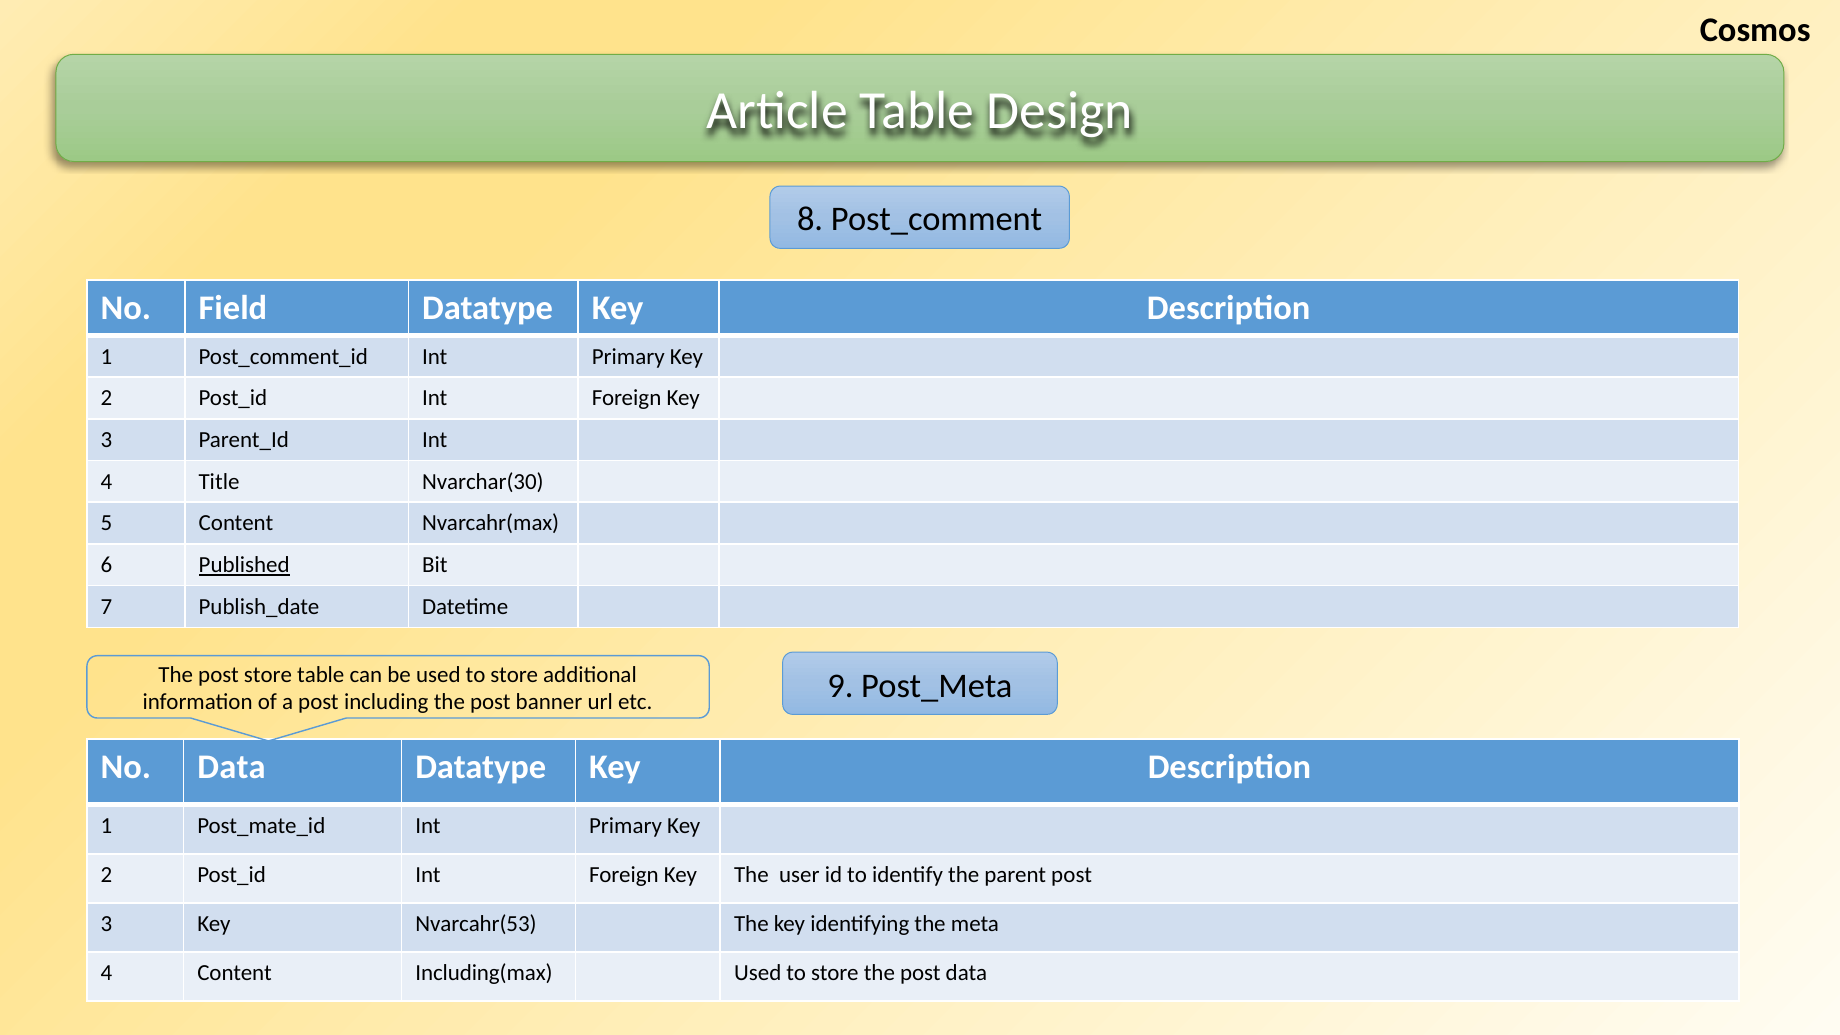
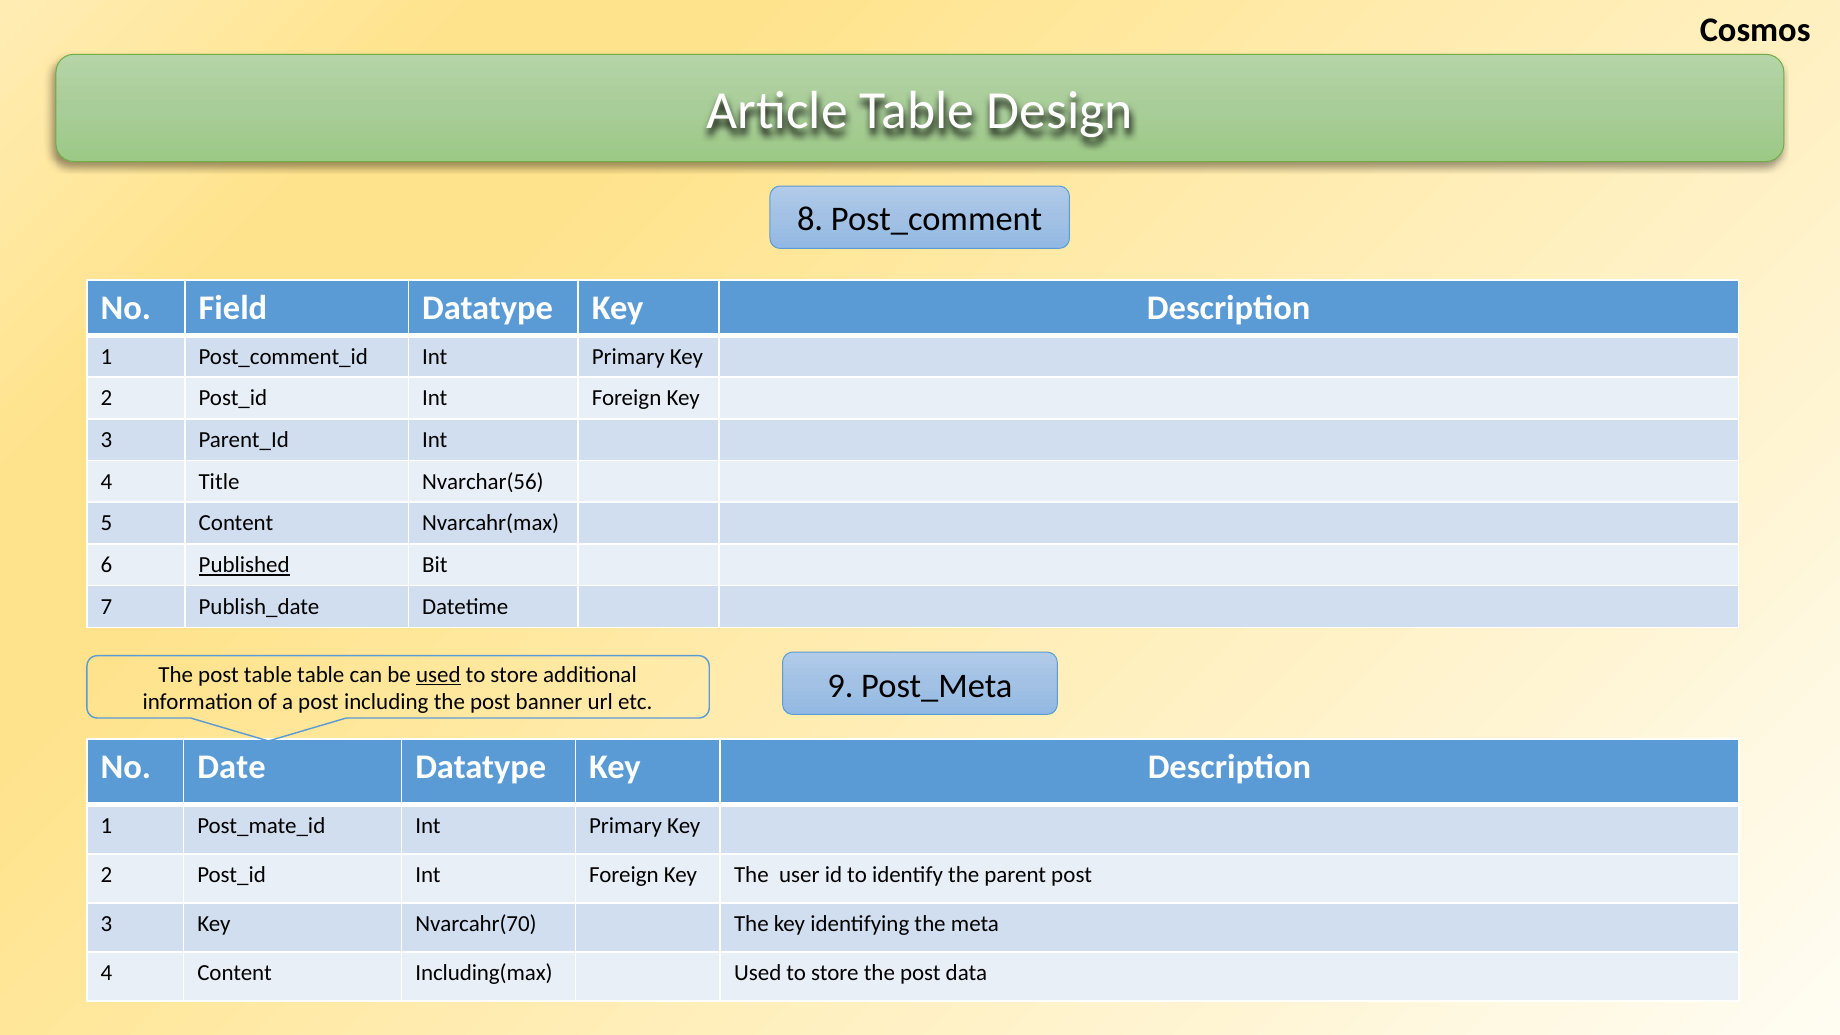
Nvarchar(30: Nvarchar(30 -> Nvarchar(56
post store: store -> table
used at (438, 675) underline: none -> present
No Data: Data -> Date
Nvarcahr(53: Nvarcahr(53 -> Nvarcahr(70
